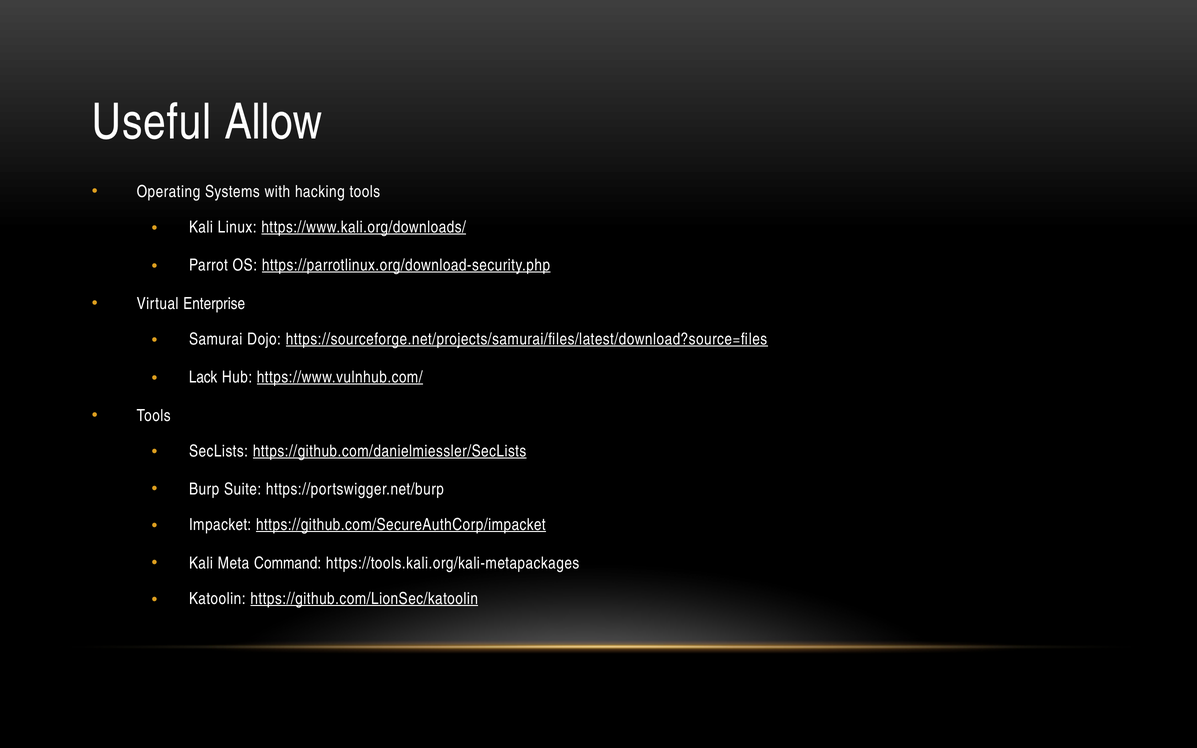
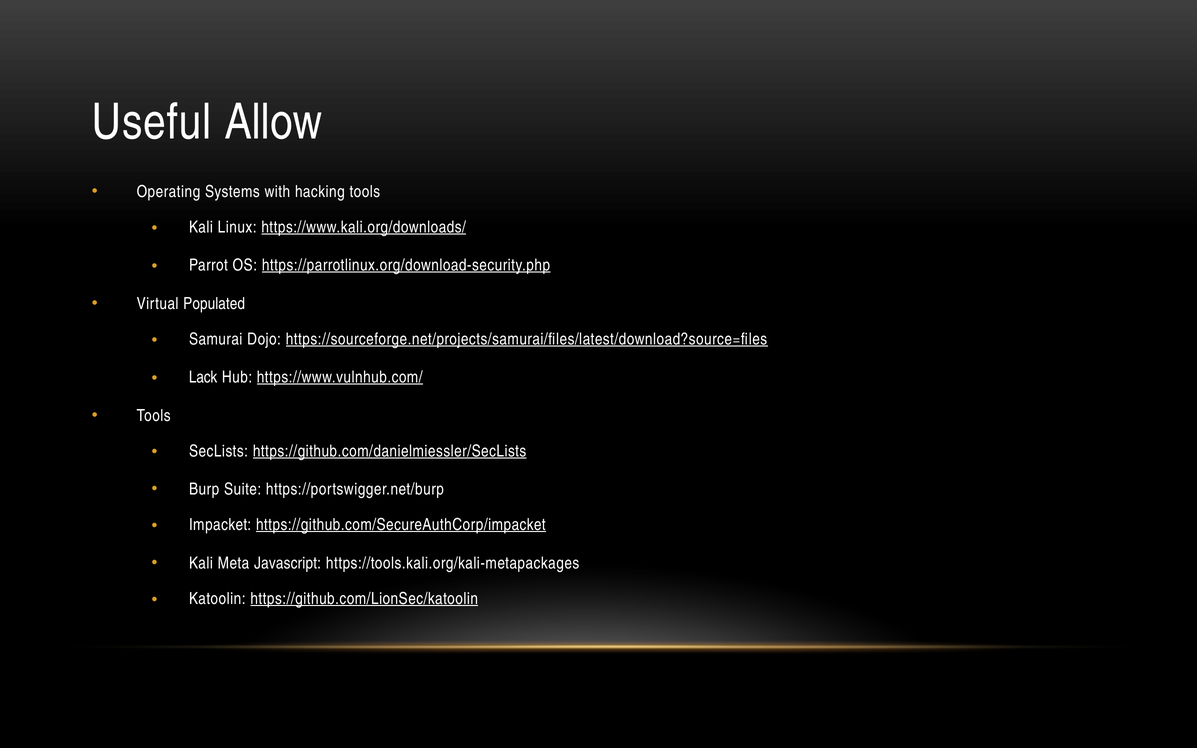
Enterprise: Enterprise -> Populated
Command: Command -> Javascript
